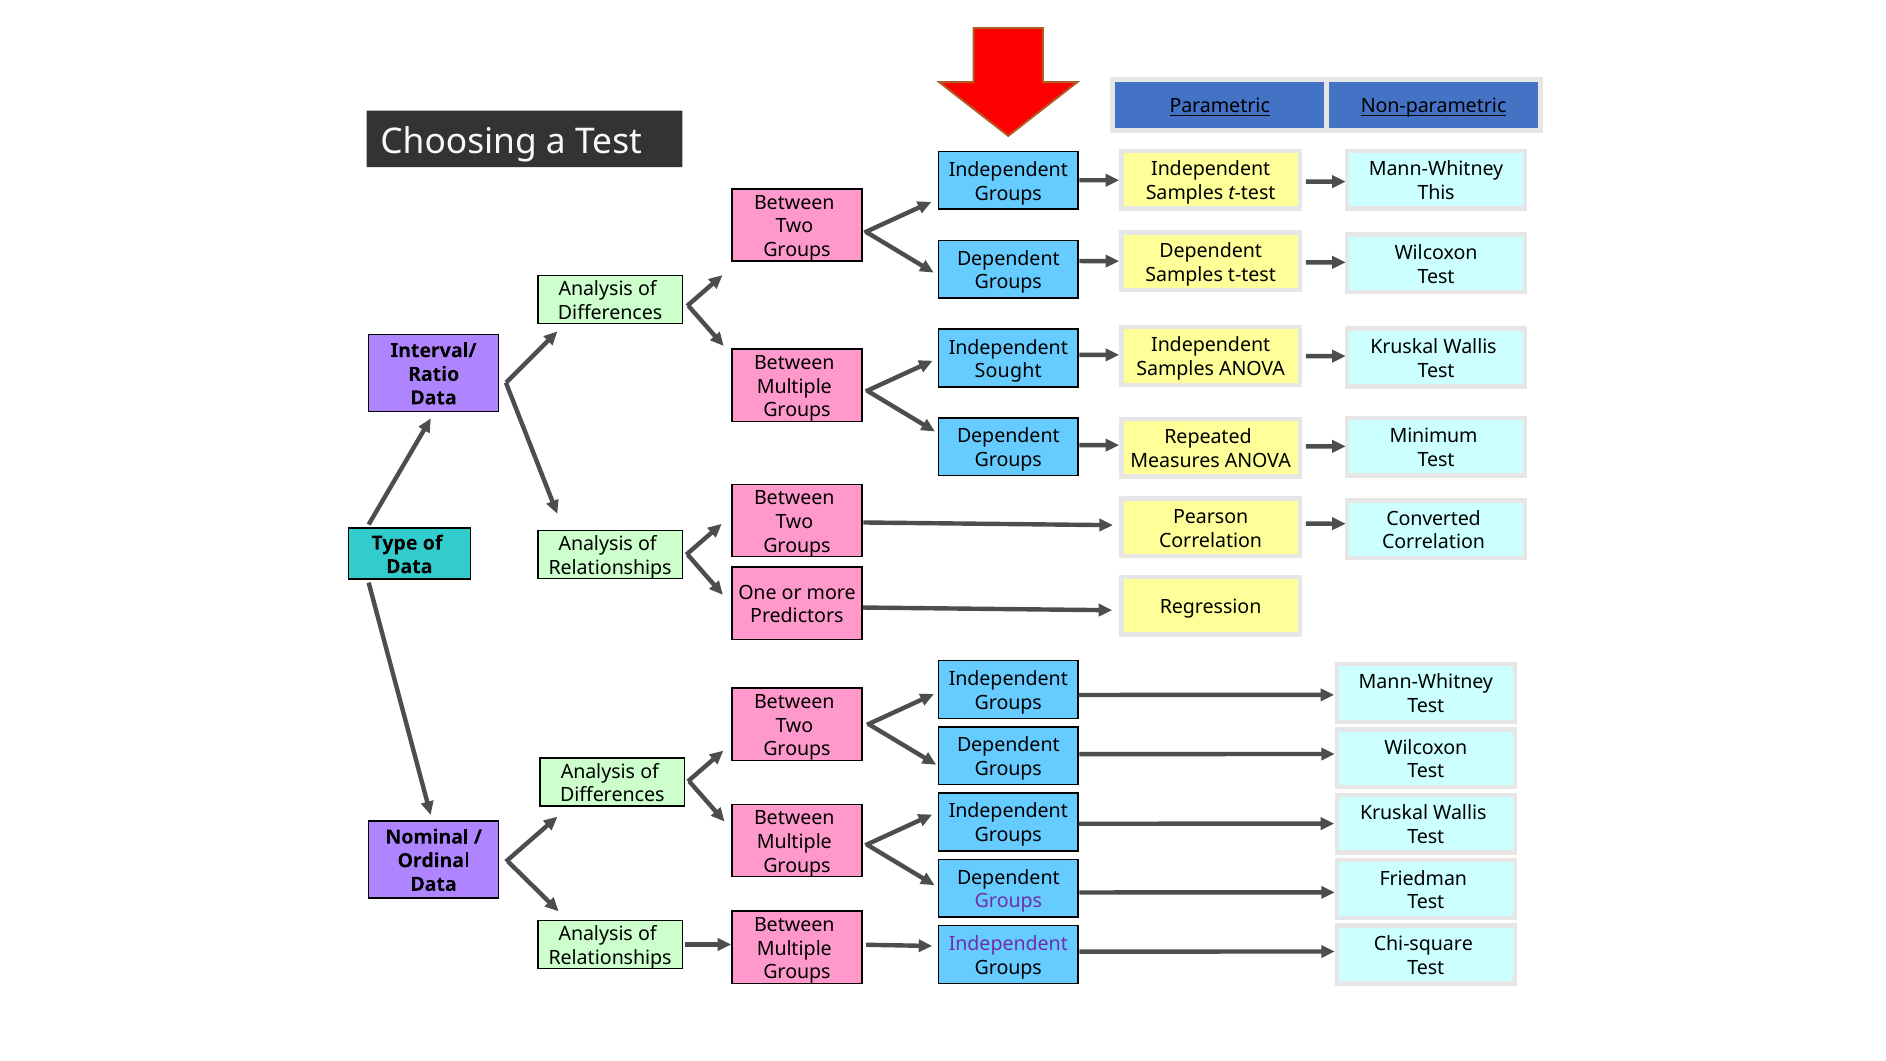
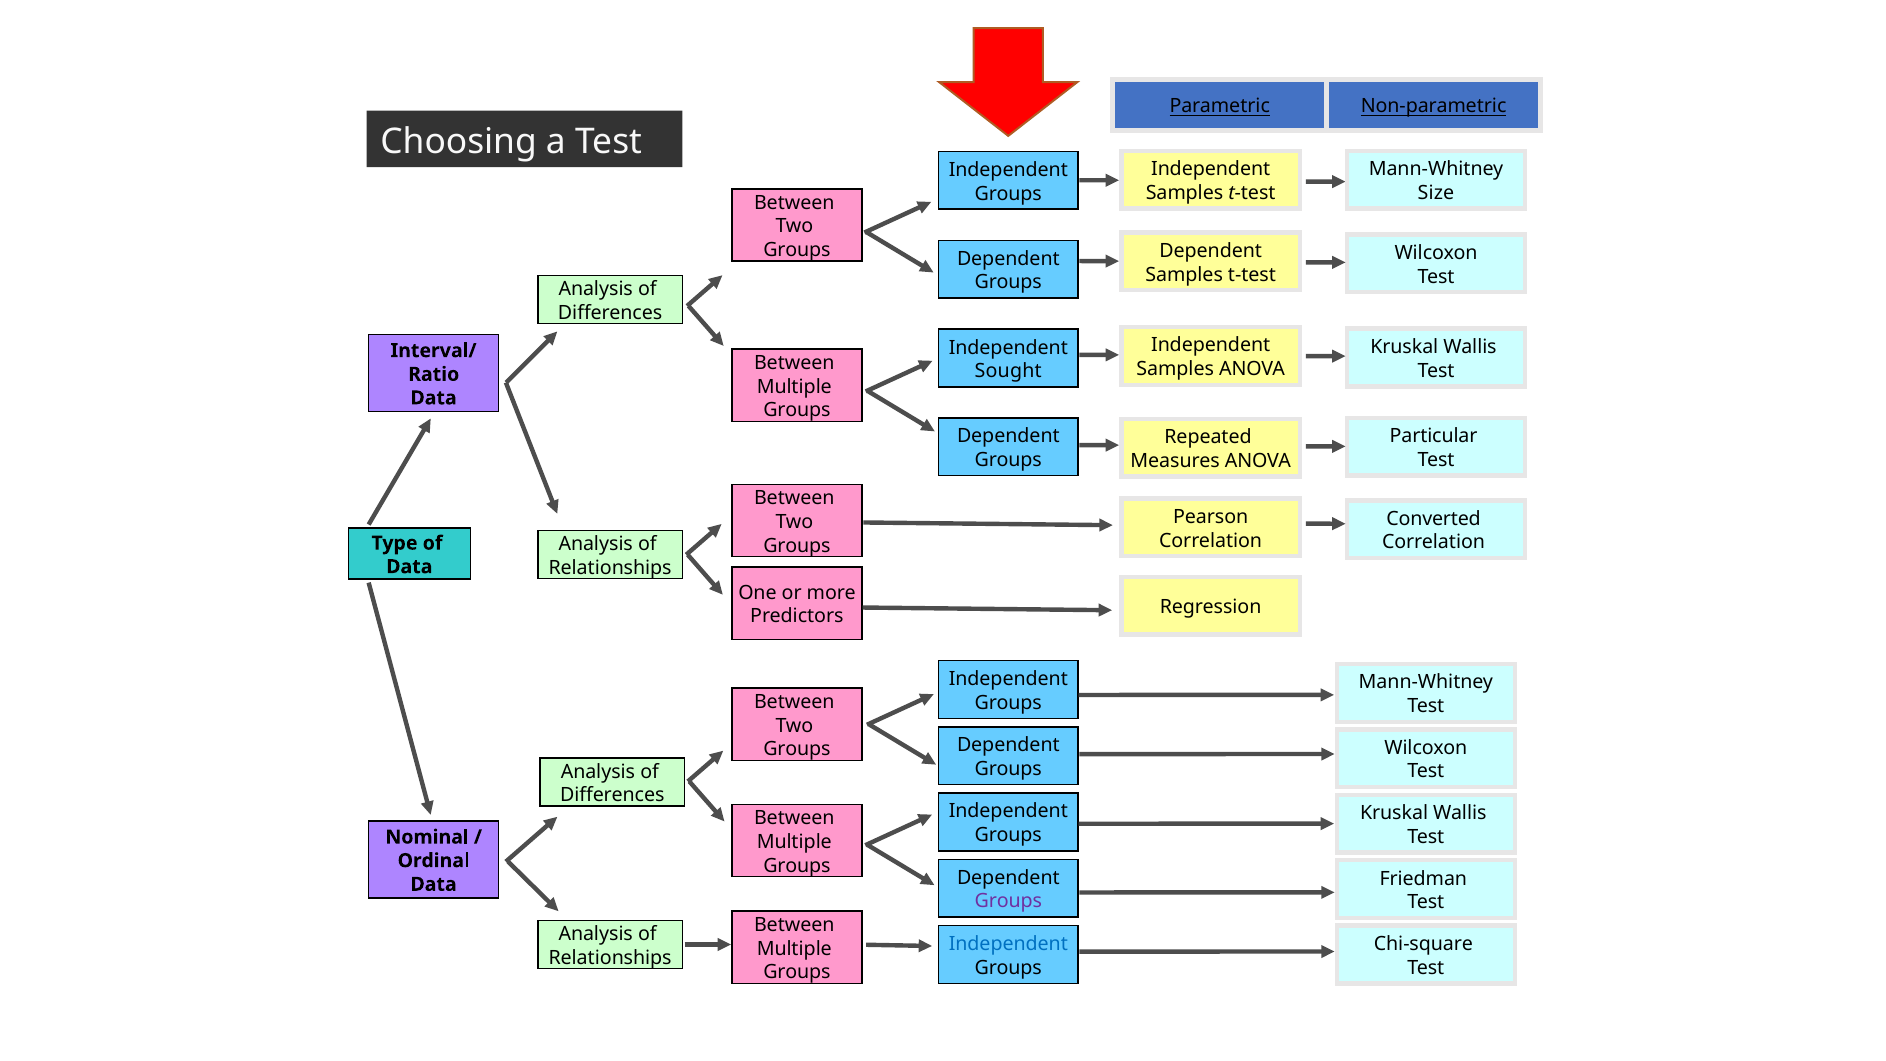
This: This -> Size
Minimum: Minimum -> Particular
Independent at (1008, 944) colour: purple -> blue
